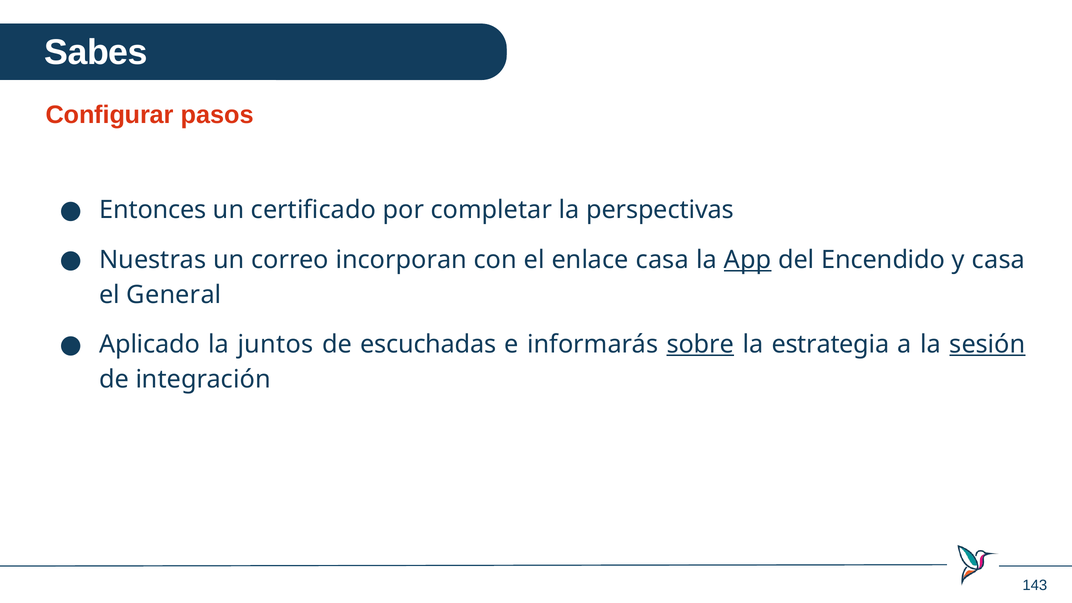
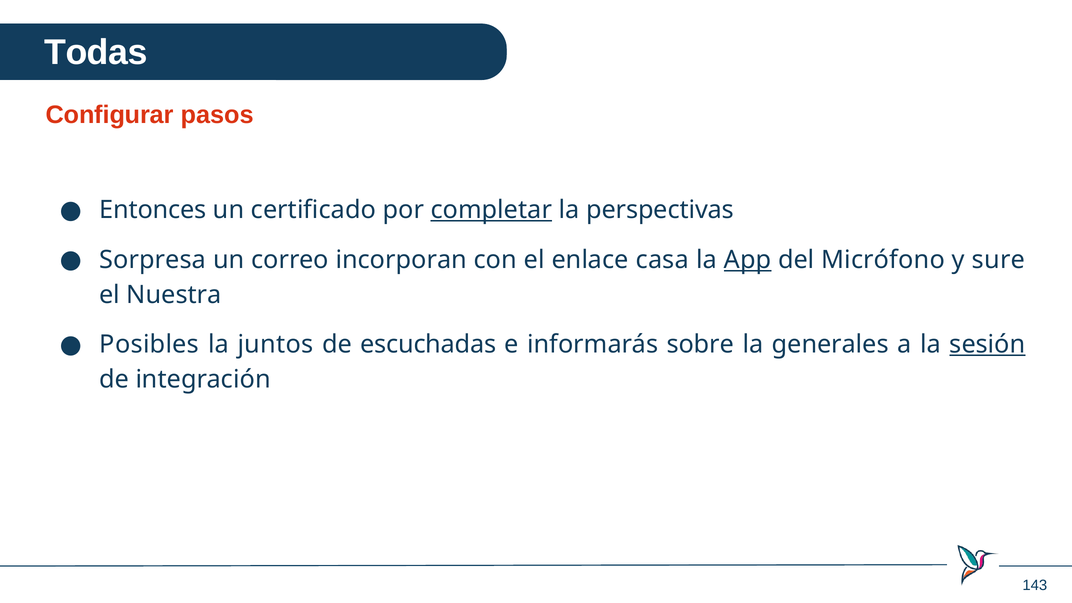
Sabes: Sabes -> Todas
completar underline: none -> present
Nuestras: Nuestras -> Sorpresa
Encendido: Encendido -> Micrófono
y casa: casa -> sure
General: General -> Nuestra
Aplicado: Aplicado -> Posibles
sobre underline: present -> none
estrategia: estrategia -> generales
